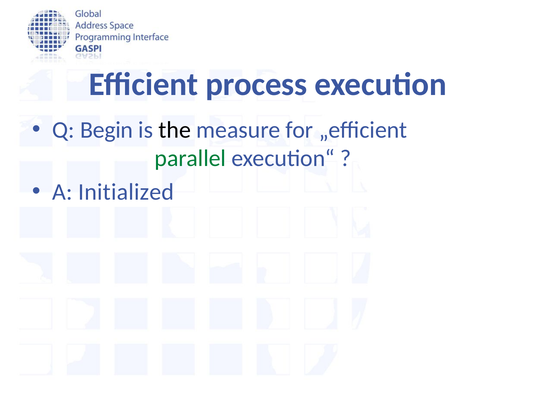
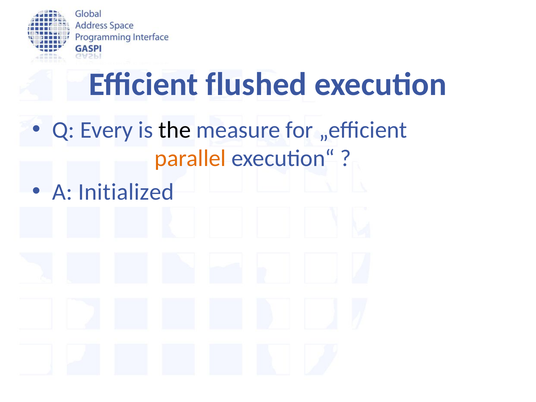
process: process -> flushed
Begin: Begin -> Every
parallel colour: green -> orange
